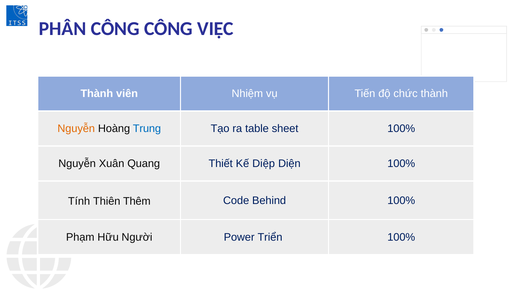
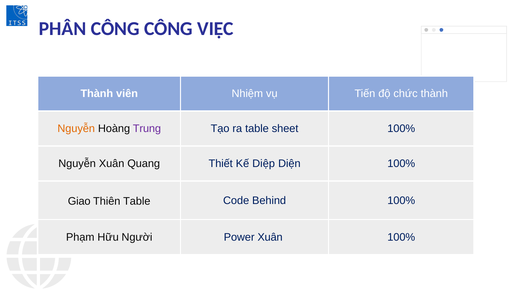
Trung colour: blue -> purple
Tính: Tính -> Giao
Thiên Thêm: Thêm -> Table
Power Triển: Triển -> Xuân
